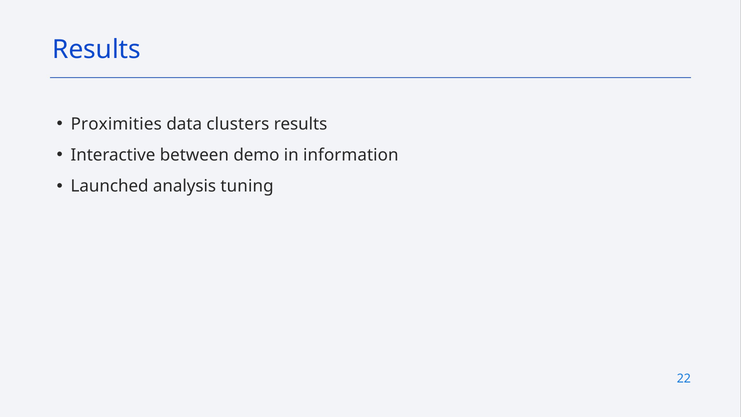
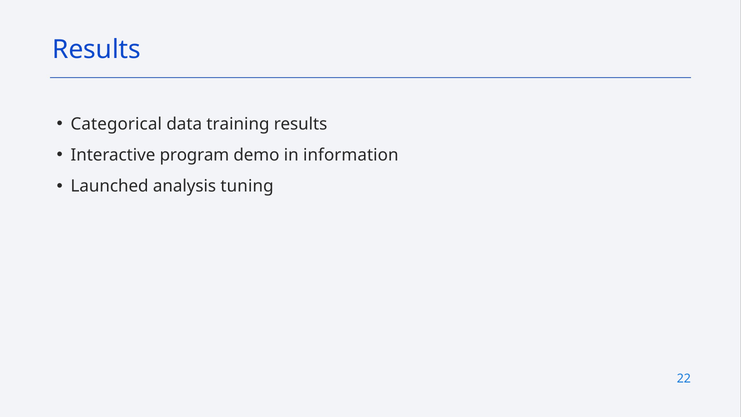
Proximities: Proximities -> Categorical
clusters: clusters -> training
between: between -> program
